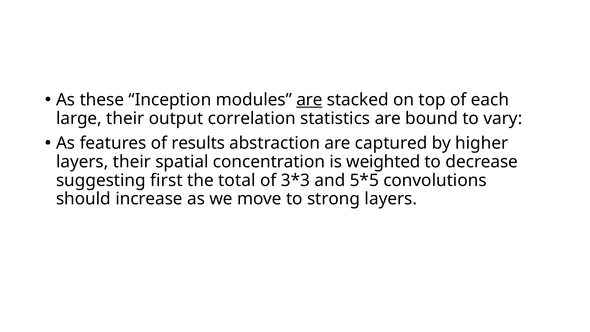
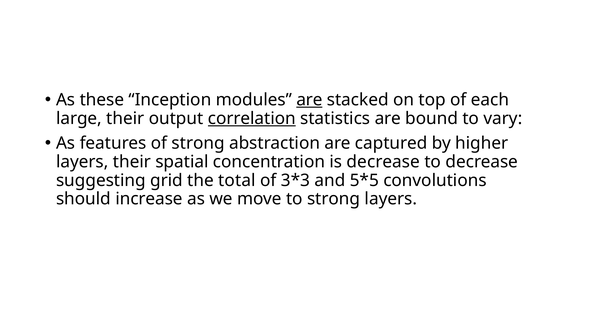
correlation underline: none -> present
of results: results -> strong
is weighted: weighted -> decrease
first: first -> grid
